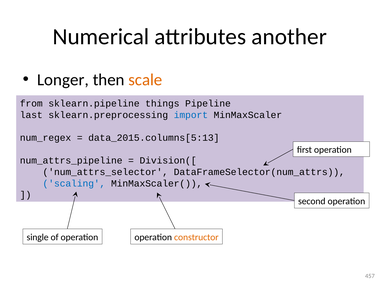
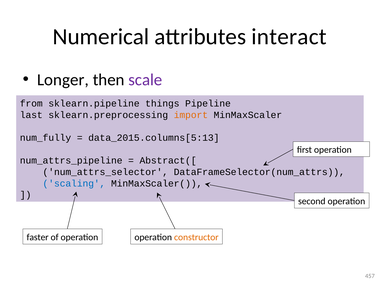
another: another -> interact
scale colour: orange -> purple
import colour: blue -> orange
num_regex: num_regex -> num_fully
Division([: Division([ -> Abstract([
single: single -> faster
